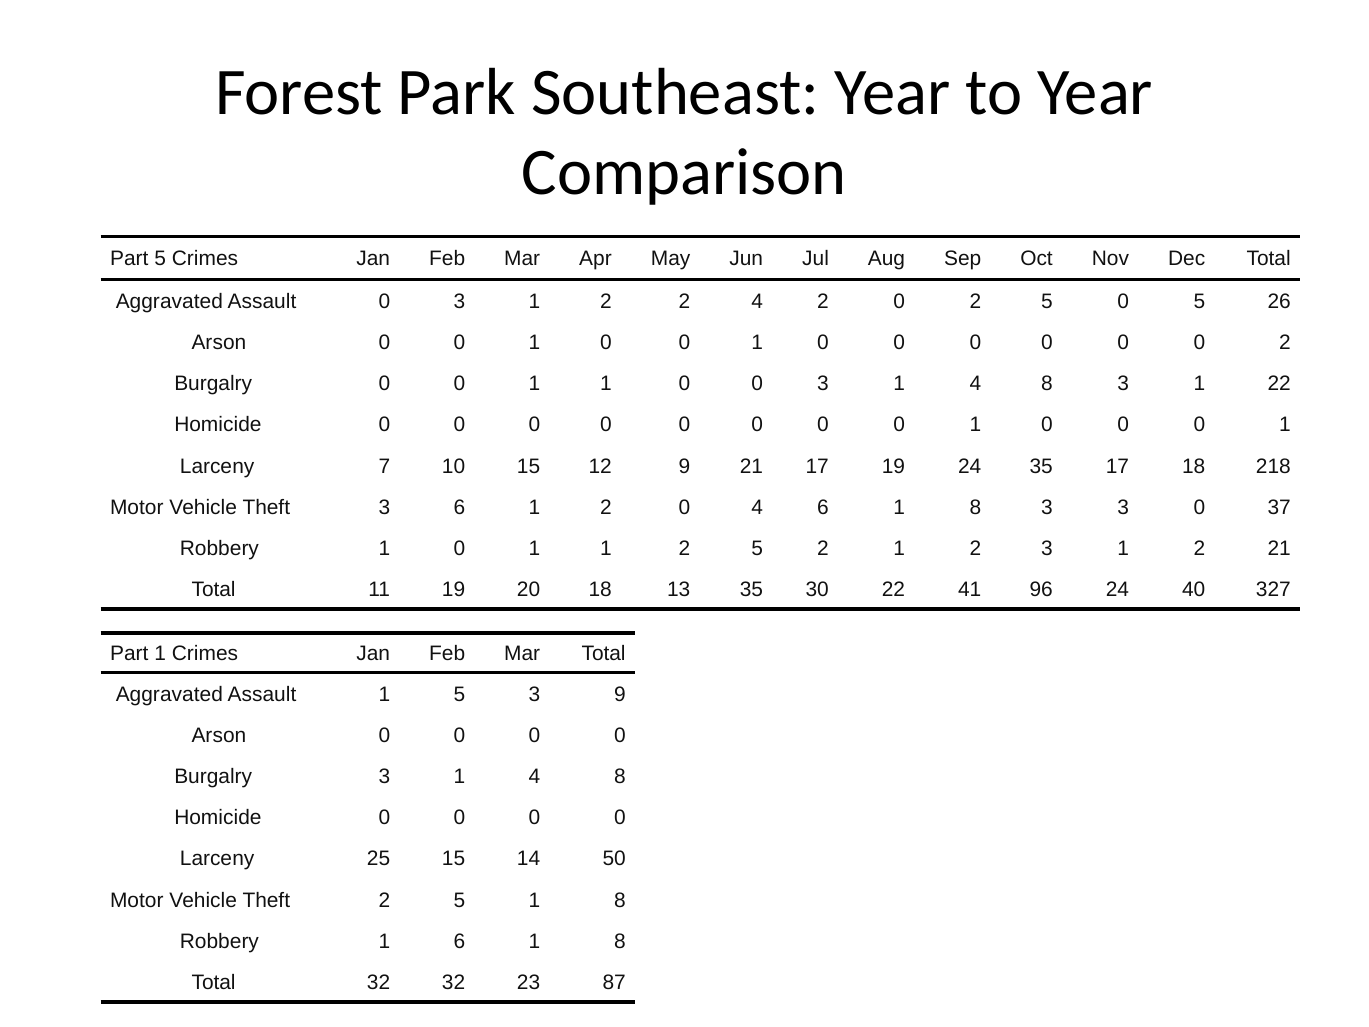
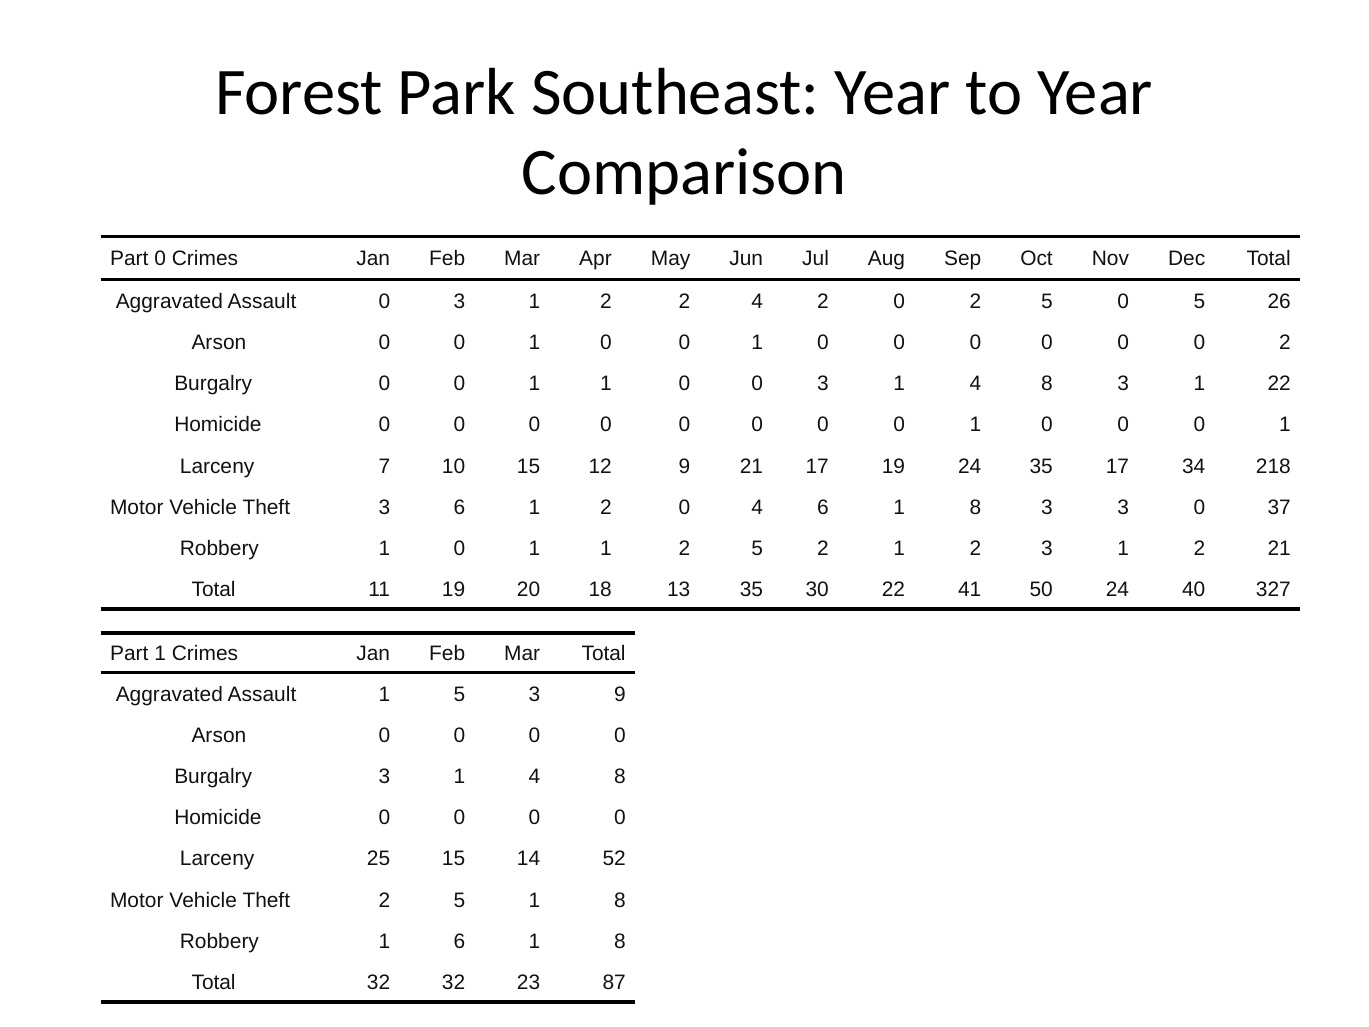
Part 5: 5 -> 0
17 18: 18 -> 34
96: 96 -> 50
50: 50 -> 52
